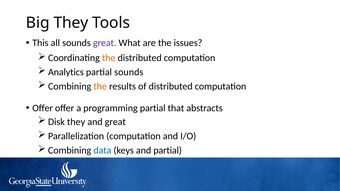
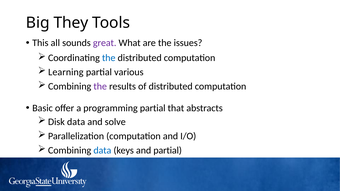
the at (109, 58) colour: orange -> blue
Analytics: Analytics -> Learning
partial sounds: sounds -> various
the at (100, 87) colour: orange -> purple
Offer at (43, 108): Offer -> Basic
Disk they: they -> data
and great: great -> solve
